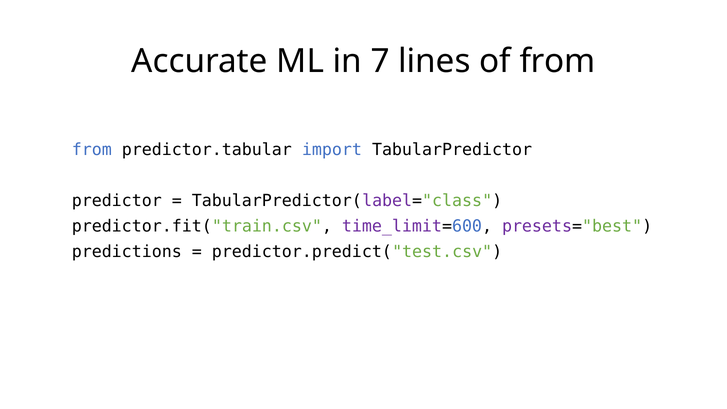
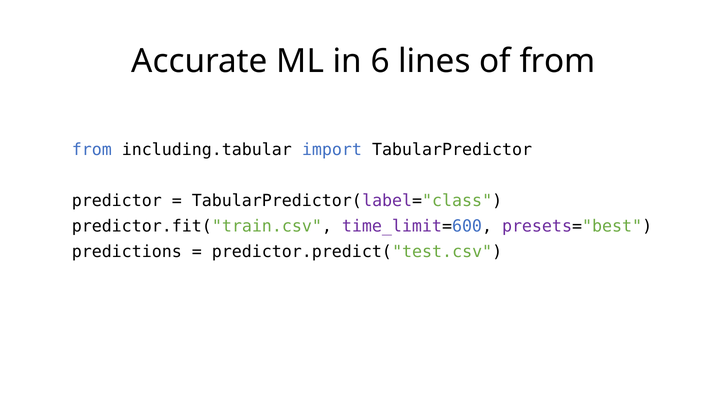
7: 7 -> 6
predictor.tabular: predictor.tabular -> including.tabular
